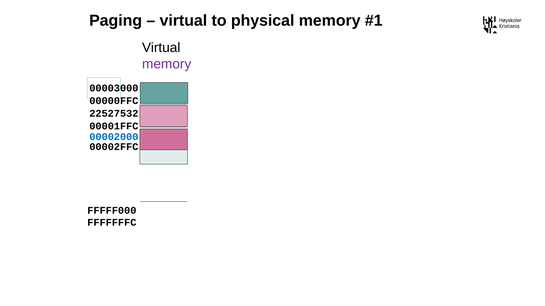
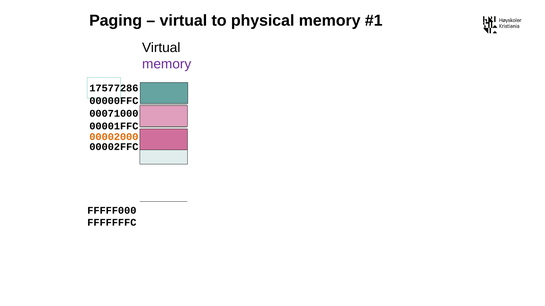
00003000: 00003000 -> 17577286
22527532: 22527532 -> 00071000
00002000 colour: blue -> orange
